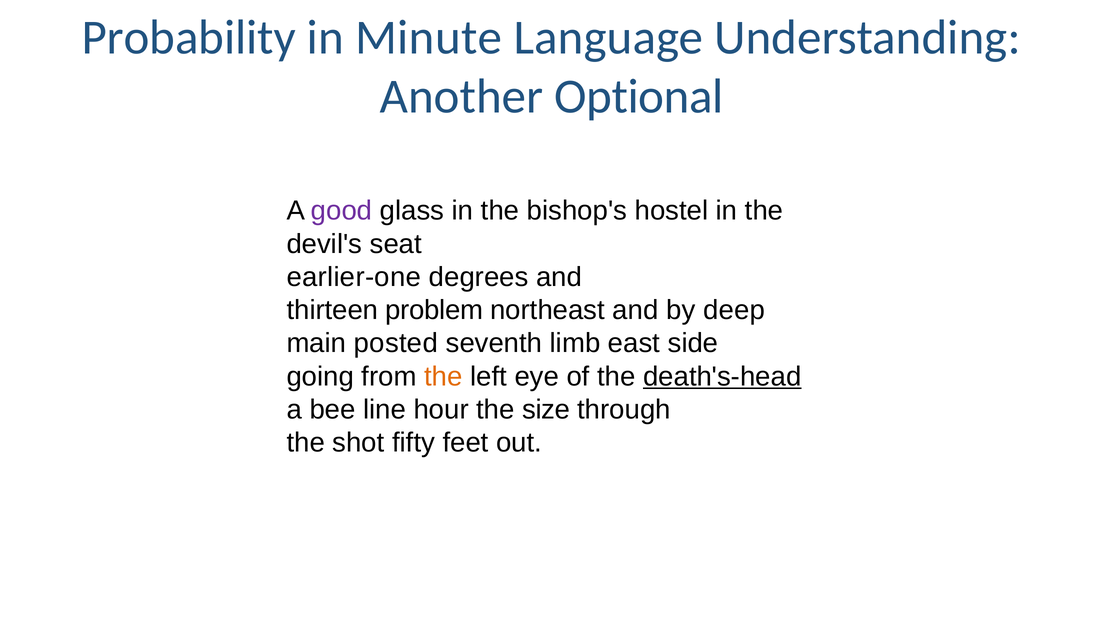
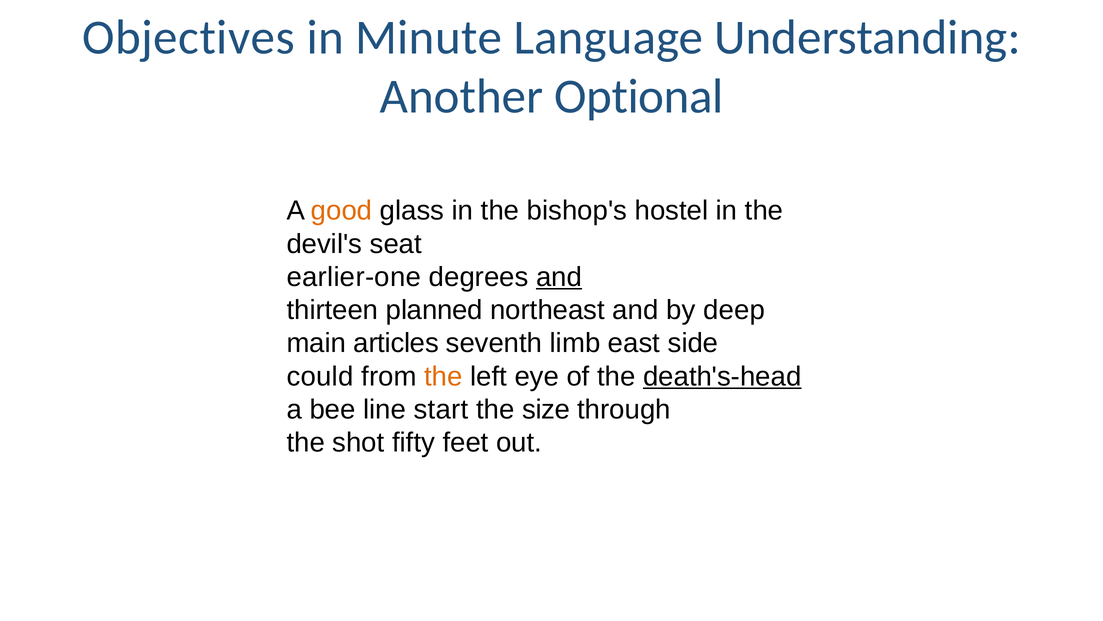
Probability: Probability -> Objectives
good colour: purple -> orange
and at (559, 277) underline: none -> present
problem: problem -> planned
posted: posted -> articles
going: going -> could
hour: hour -> start
